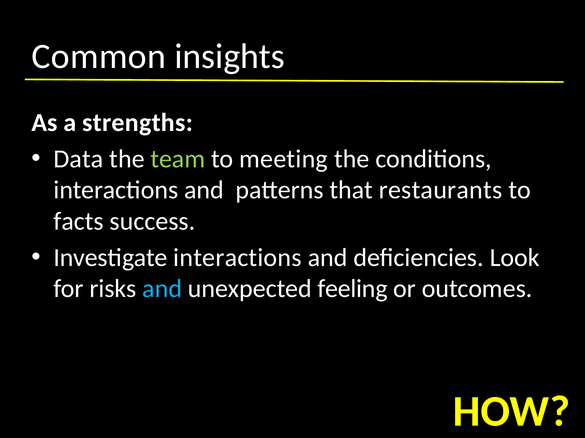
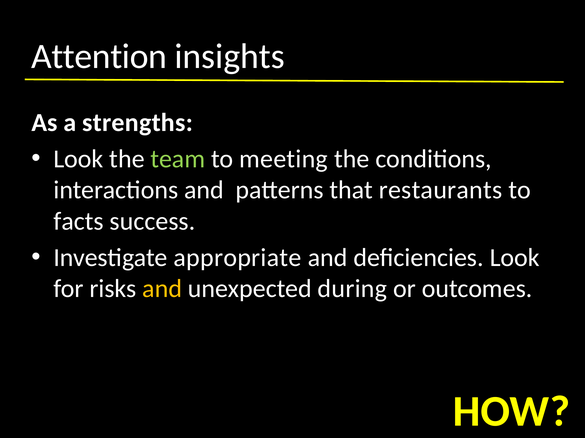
Common: Common -> Attention
Data at (78, 159): Data -> Look
Investigate interactions: interactions -> appropriate
and at (162, 289) colour: light blue -> yellow
feeling: feeling -> during
